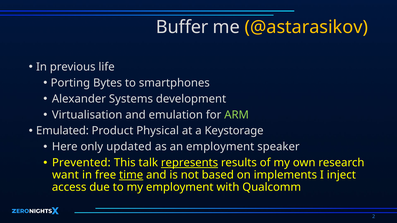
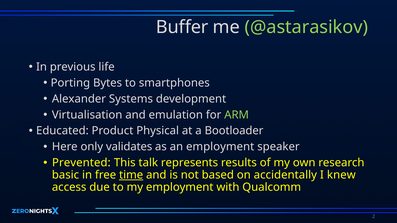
@astarasikov colour: yellow -> light green
Emulated: Emulated -> Educated
Keystorage: Keystorage -> Bootloader
updated: updated -> validates
represents underline: present -> none
want: want -> basic
implements: implements -> accidentally
inject: inject -> knew
